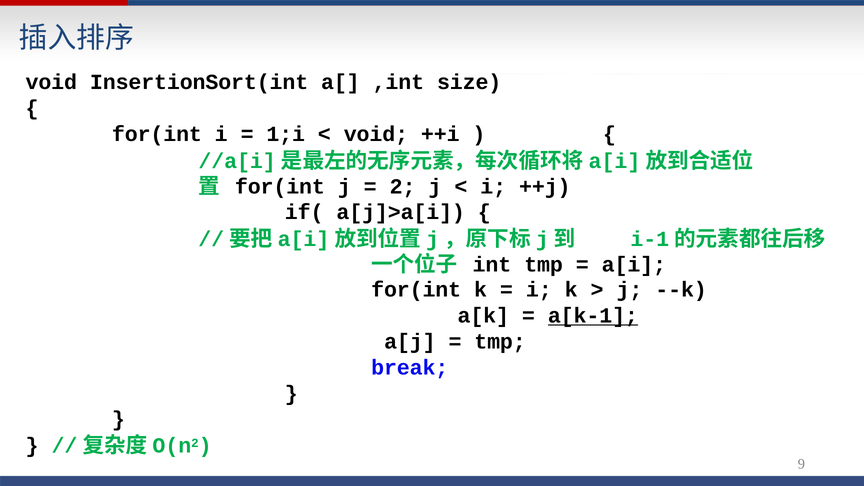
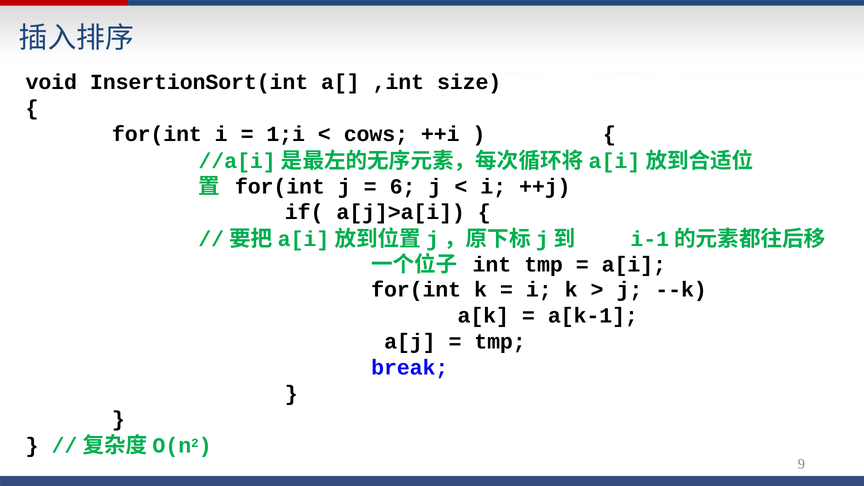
void at (376, 134): void -> cows
2: 2 -> 6
a[k-1 underline: present -> none
